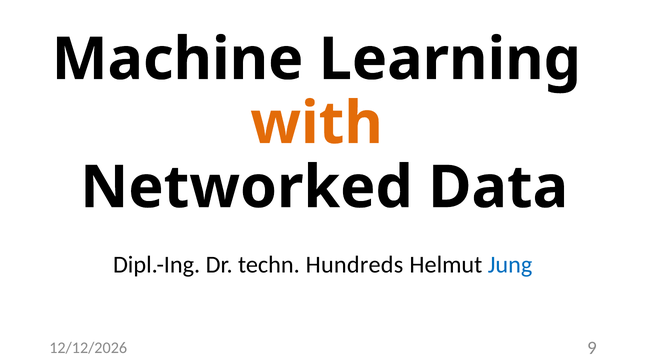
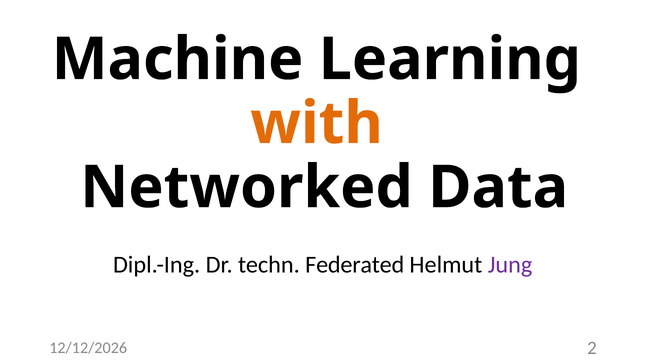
Hundreds: Hundreds -> Federated
Jung colour: blue -> purple
9: 9 -> 2
